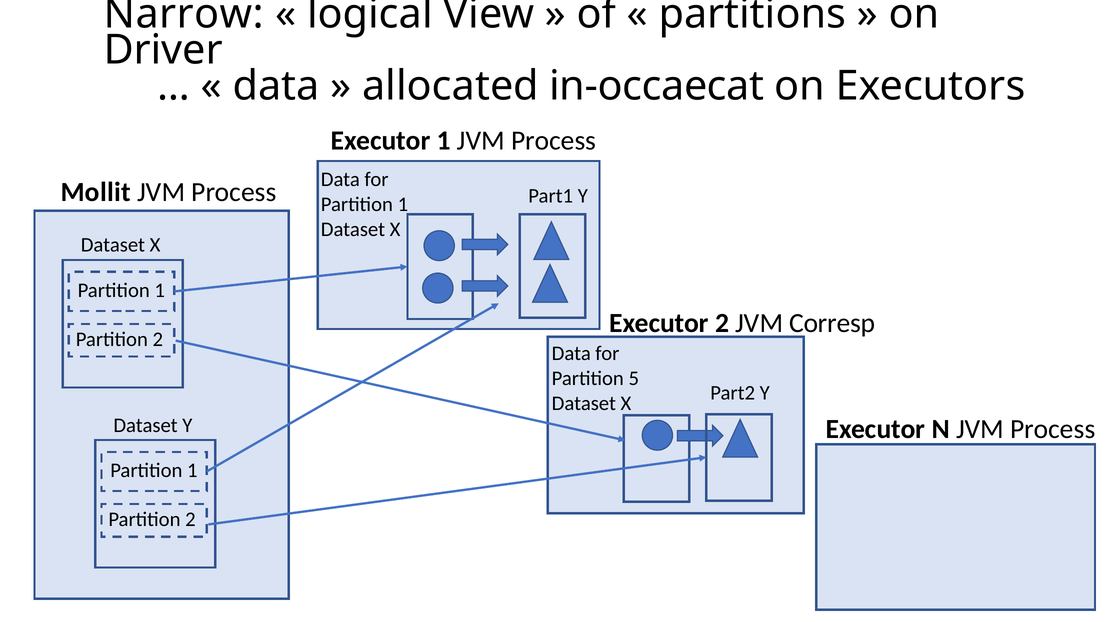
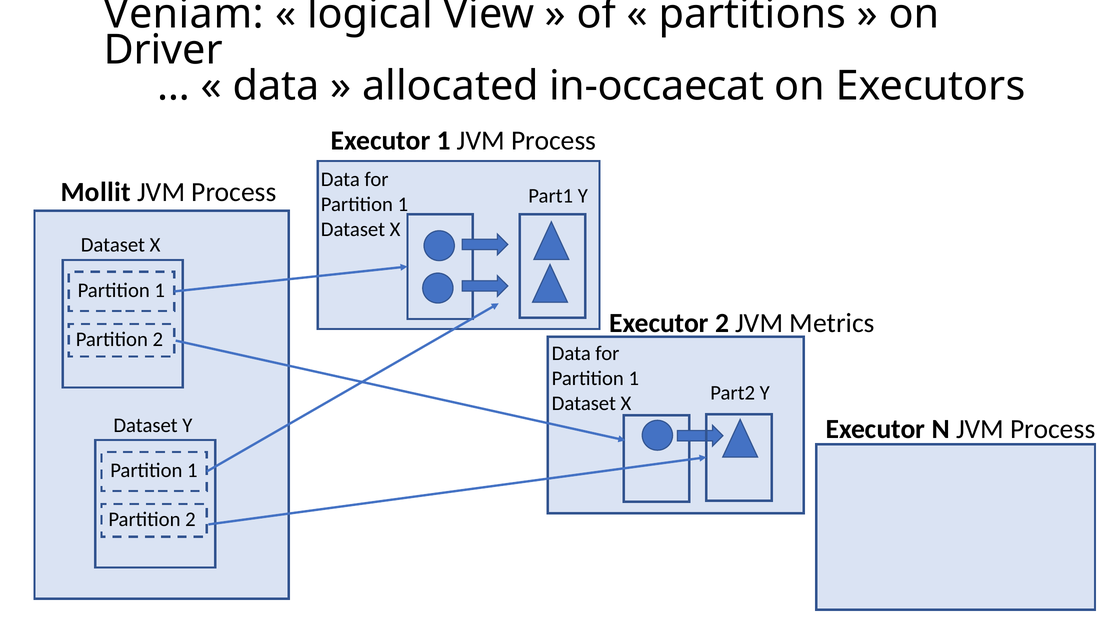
Narrow: Narrow -> Veniam
Corresp: Corresp -> Metrics
5 at (634, 378): 5 -> 1
